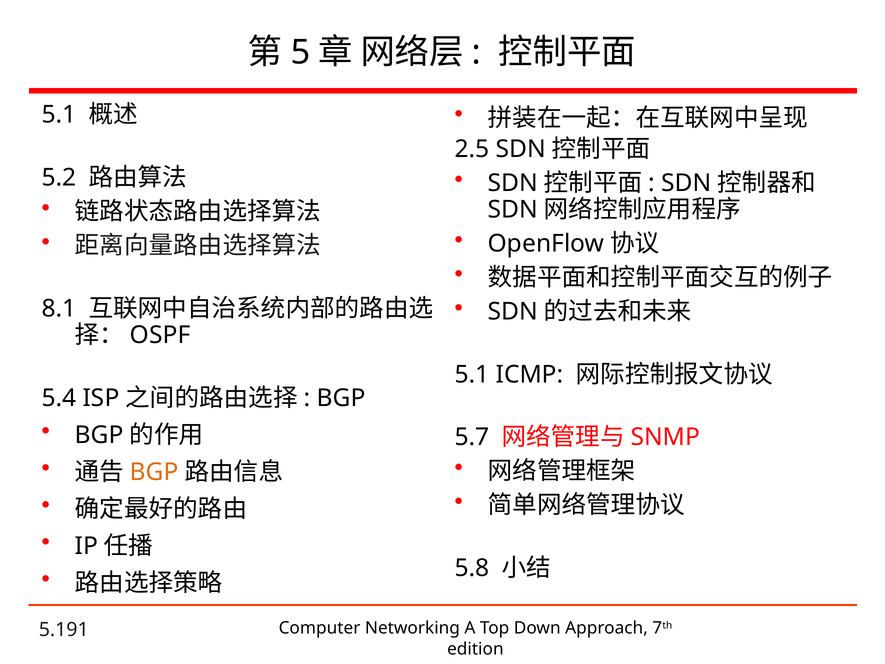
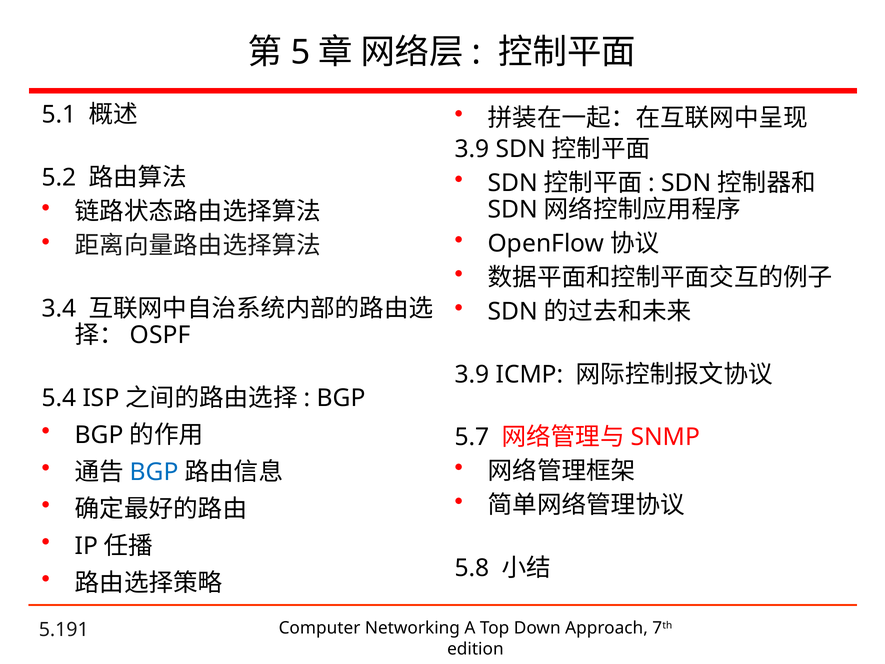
2.5 at (472, 149): 2.5 -> 3.9
8.1: 8.1 -> 3.4
5.1 at (472, 374): 5.1 -> 3.9
BGP at (154, 472) colour: orange -> blue
